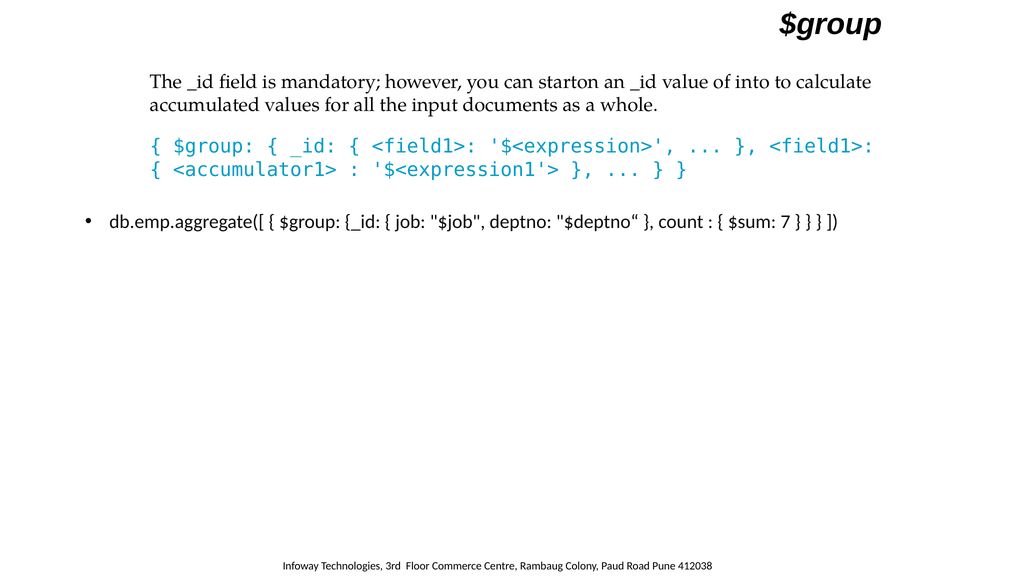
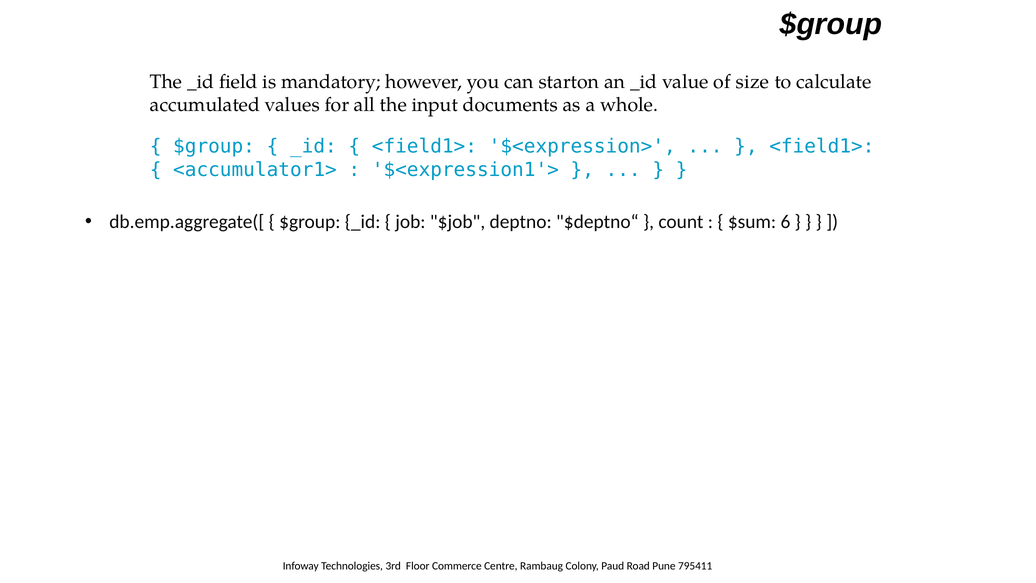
into: into -> size
7: 7 -> 6
412038: 412038 -> 795411
